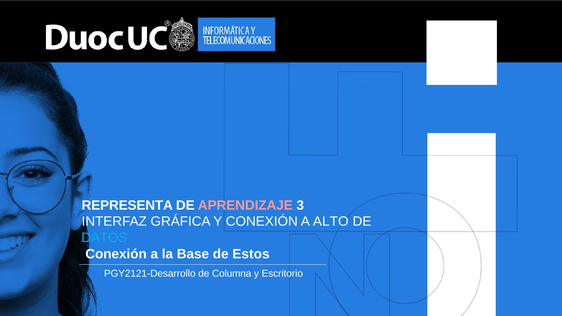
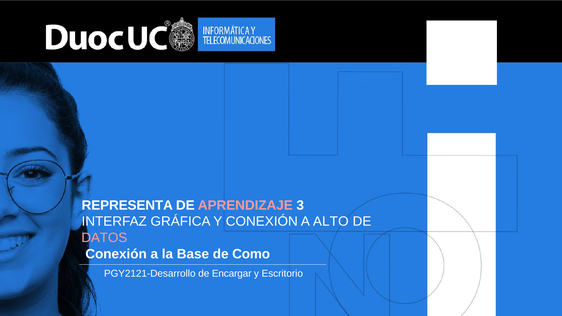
DATOS colour: light blue -> pink
Estos: Estos -> Como
Columna: Columna -> Encargar
